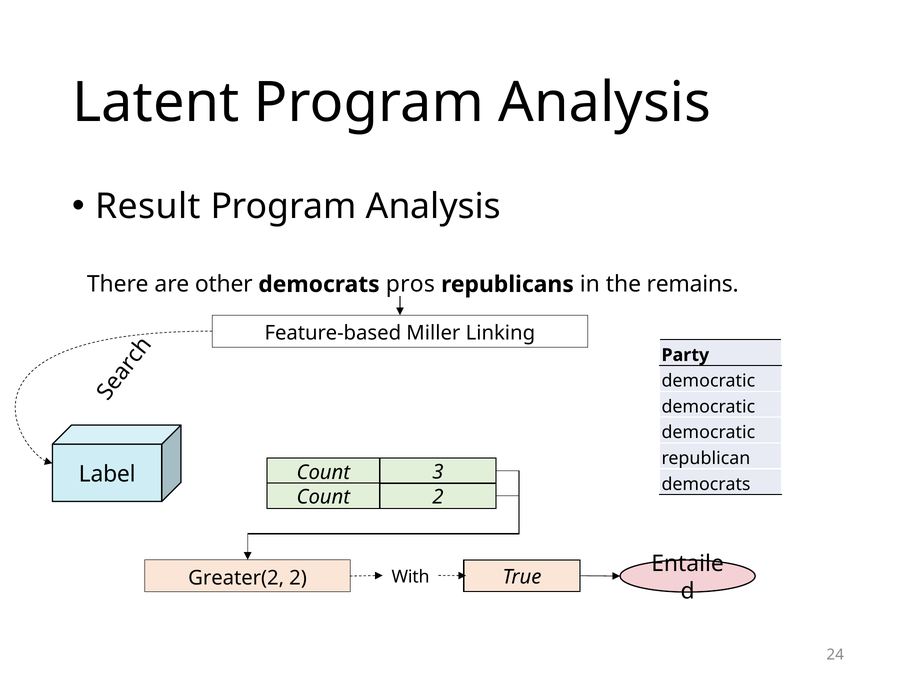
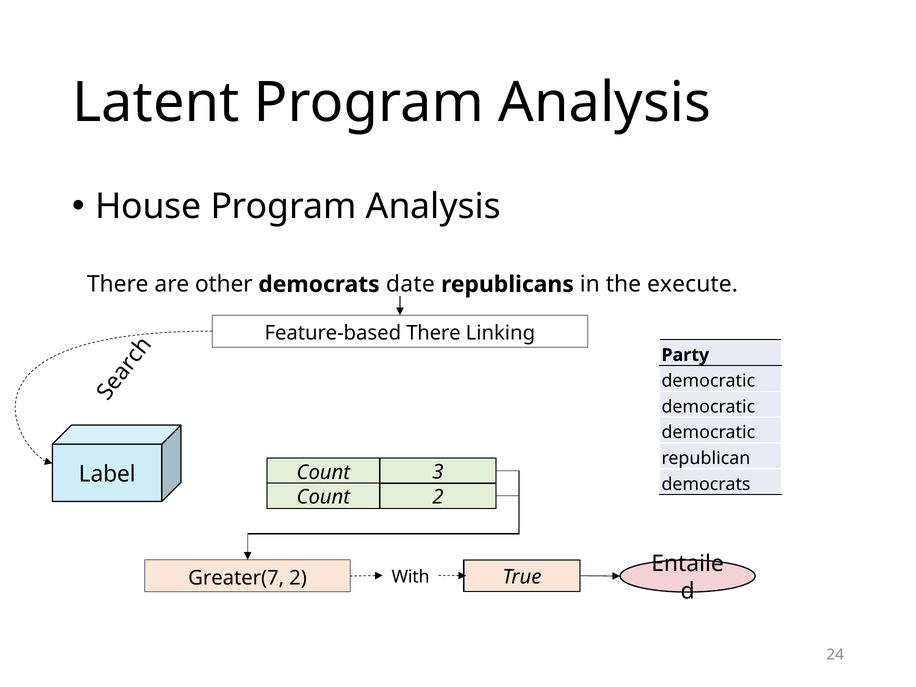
Result: Result -> House
pros: pros -> date
remains: remains -> execute
Feature-based Miller: Miller -> There
Greater(2: Greater(2 -> Greater(7
